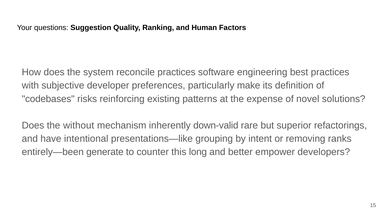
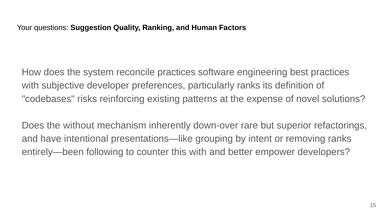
particularly make: make -> ranks
down-valid: down-valid -> down-over
generate: generate -> following
this long: long -> with
